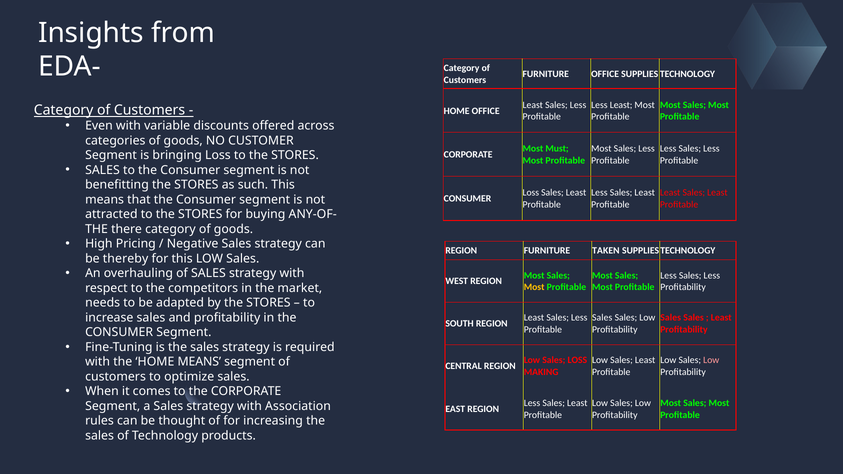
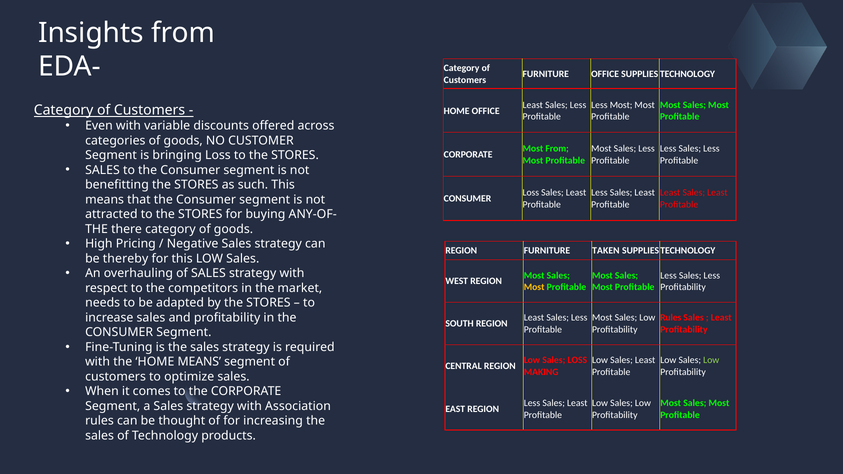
Less Least: Least -> Most
Most Must: Must -> From
Sales at (602, 318): Sales -> Most
Sales at (671, 318): Sales -> Rules
Low at (711, 360) colour: pink -> light green
